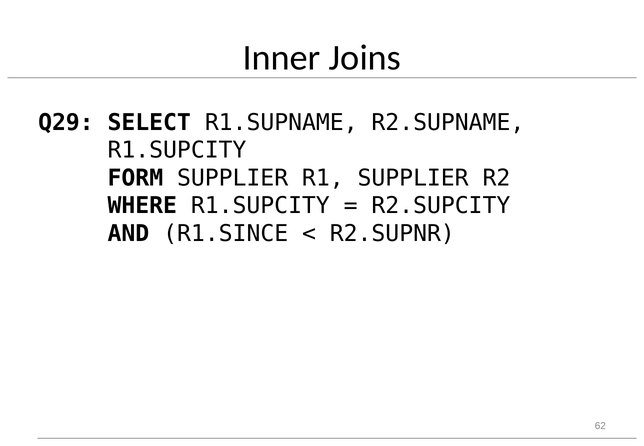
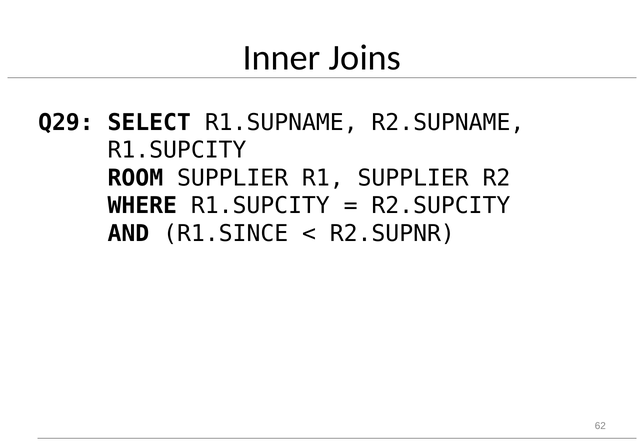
FORM: FORM -> ROOM
